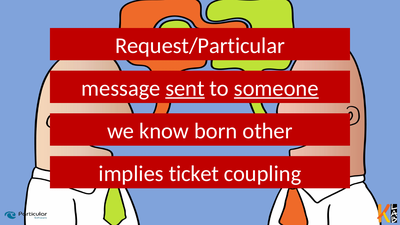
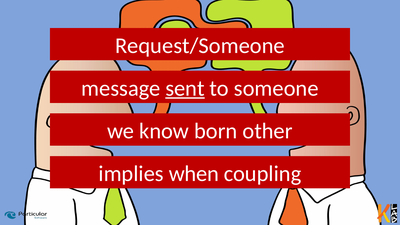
Request/Particular: Request/Particular -> Request/Someone
someone underline: present -> none
ticket: ticket -> when
